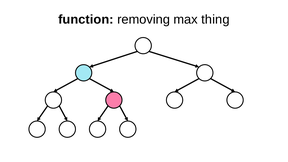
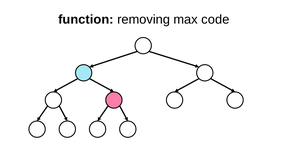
thing: thing -> code
